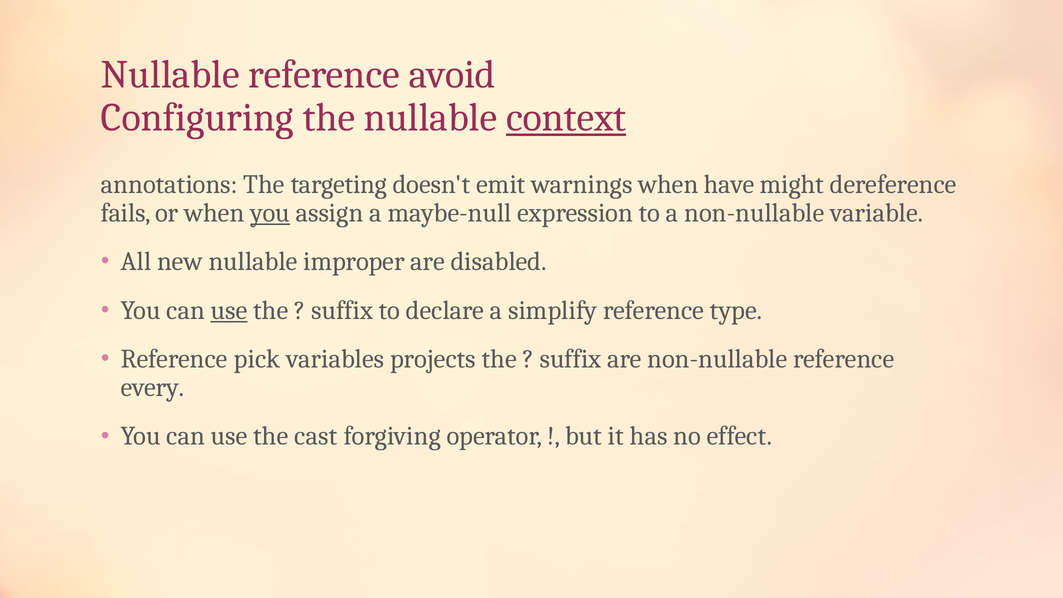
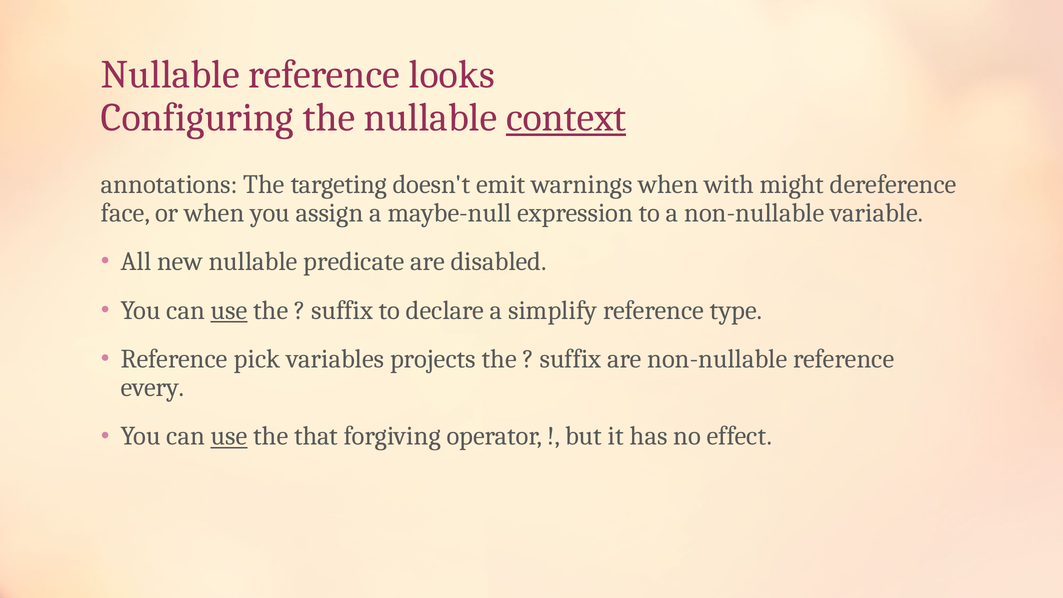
avoid: avoid -> looks
have: have -> with
fails: fails -> face
you at (270, 213) underline: present -> none
improper: improper -> predicate
use at (229, 436) underline: none -> present
cast: cast -> that
